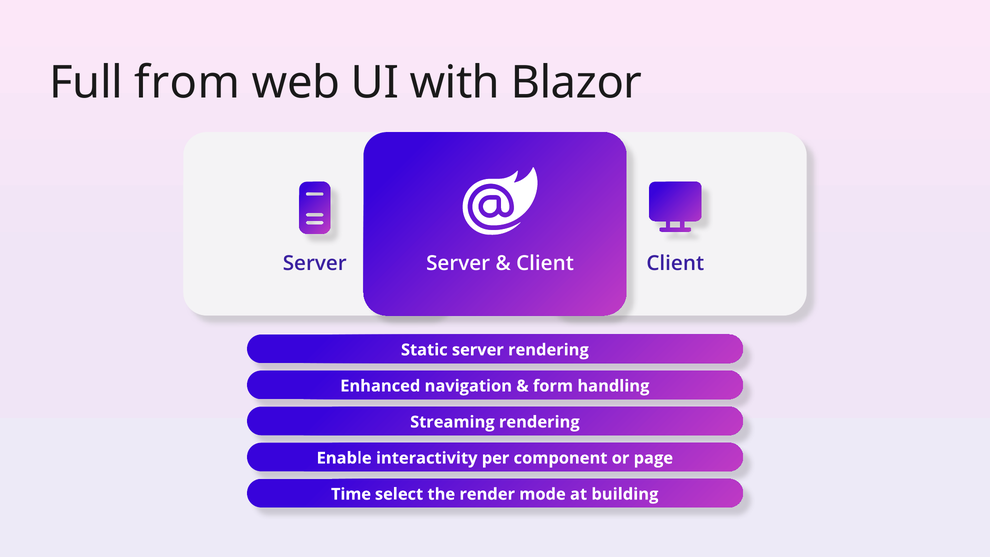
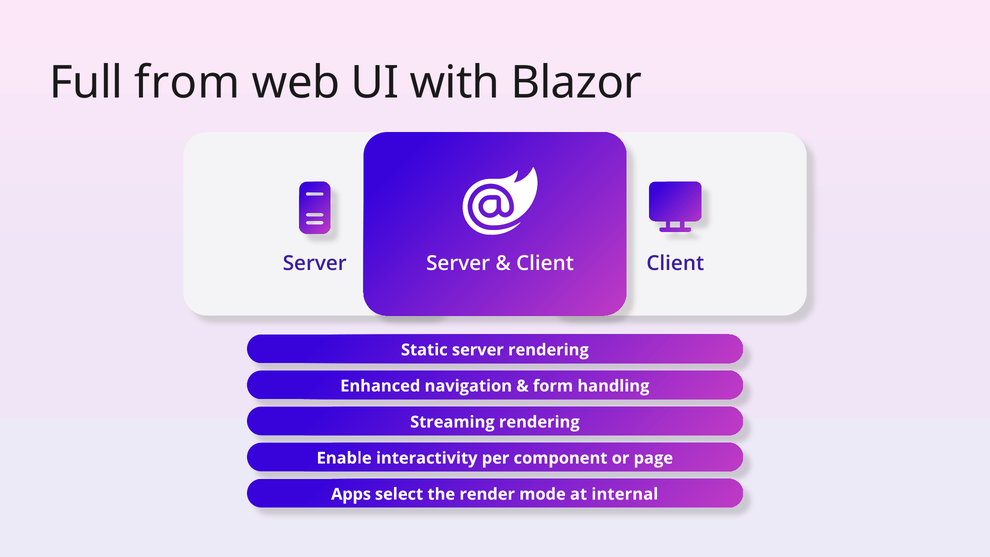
Time: Time -> Apps
building: building -> internal
